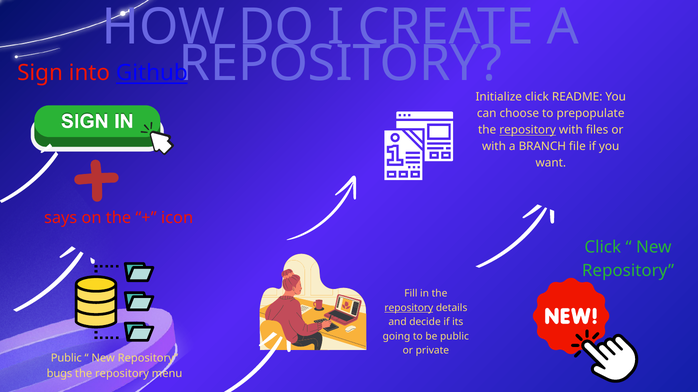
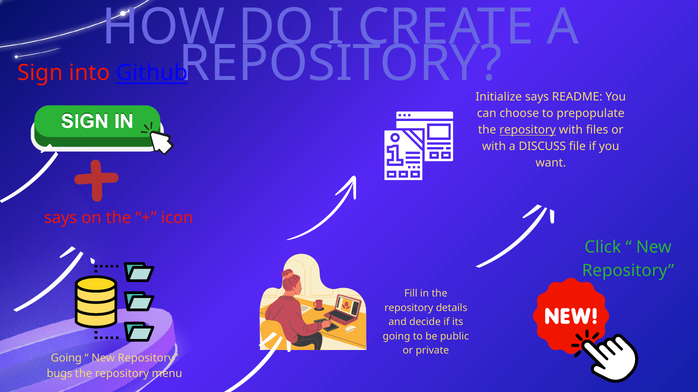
Initialize click: click -> says
BRANCH: BRANCH -> DISCUSS
repository at (409, 308) underline: present -> none
Public at (66, 359): Public -> Going
